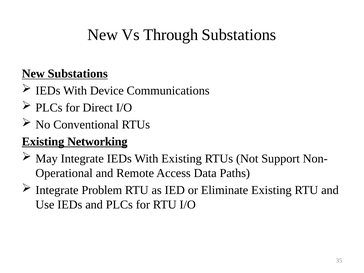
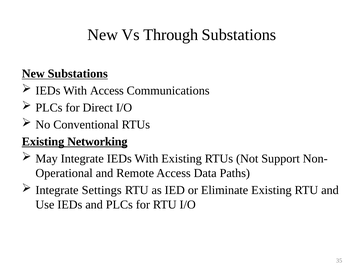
With Device: Device -> Access
Problem: Problem -> Settings
